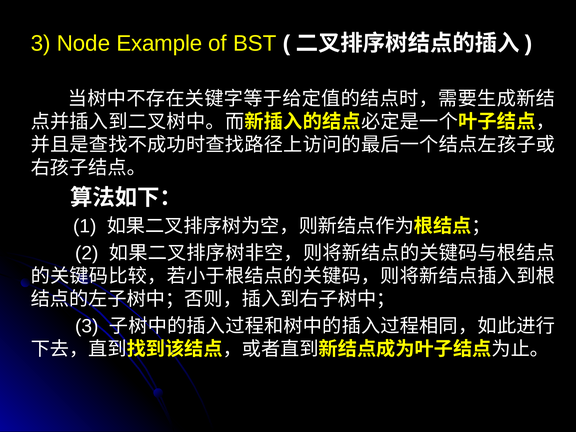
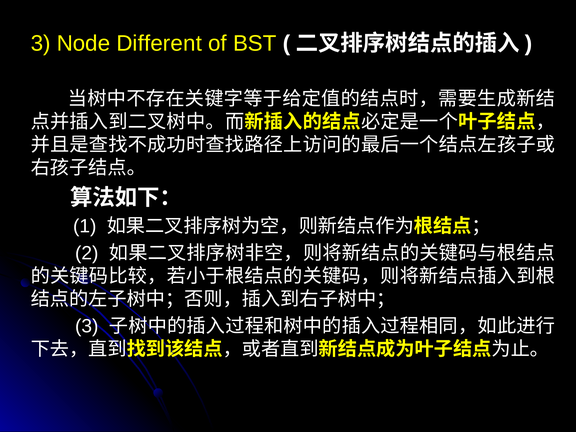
Example: Example -> Different
